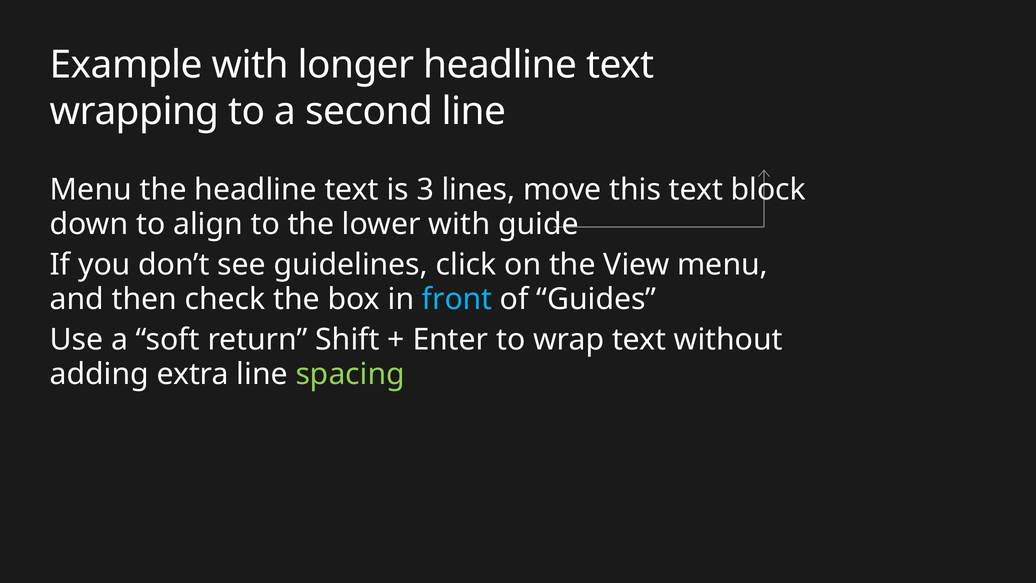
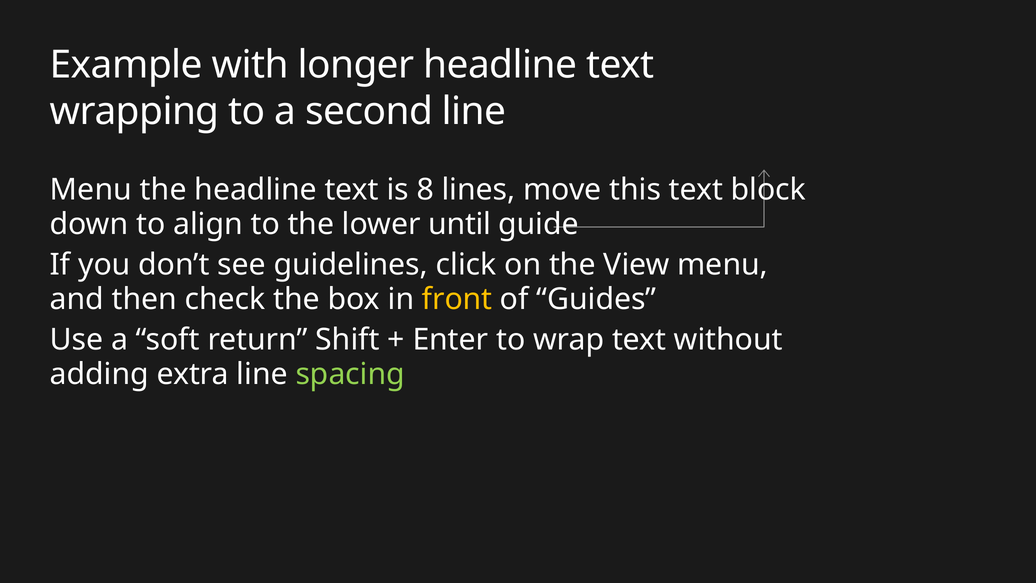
3: 3 -> 8
lower with: with -> until
front colour: light blue -> yellow
